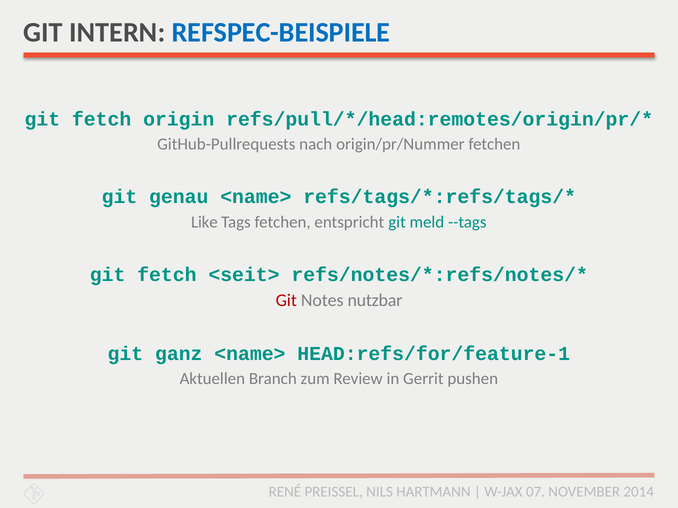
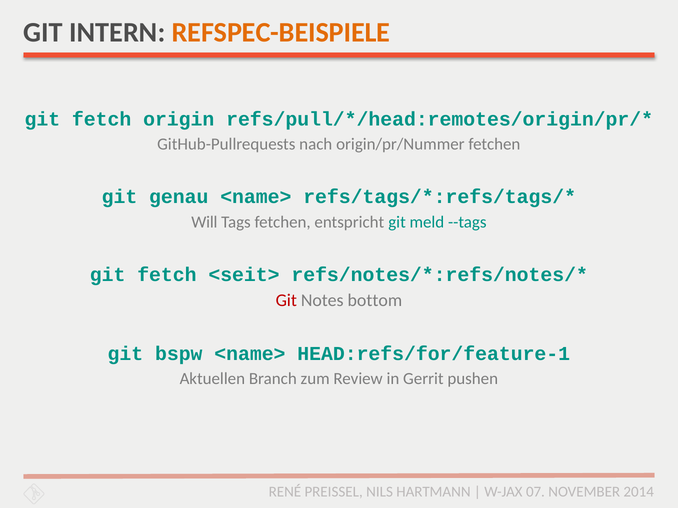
REFSPEC-BEISPIELE colour: blue -> orange
Like: Like -> Will
nutzbar: nutzbar -> bottom
ganz: ganz -> bspw
